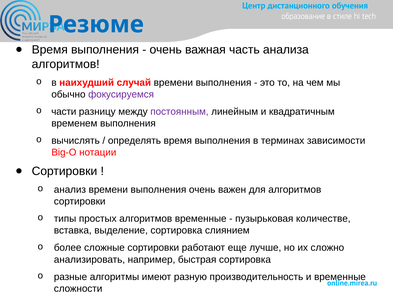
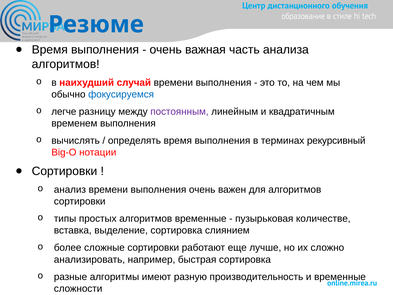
фокусируемся colour: purple -> blue
части: части -> легче
зависимости: зависимости -> рекурсивный
